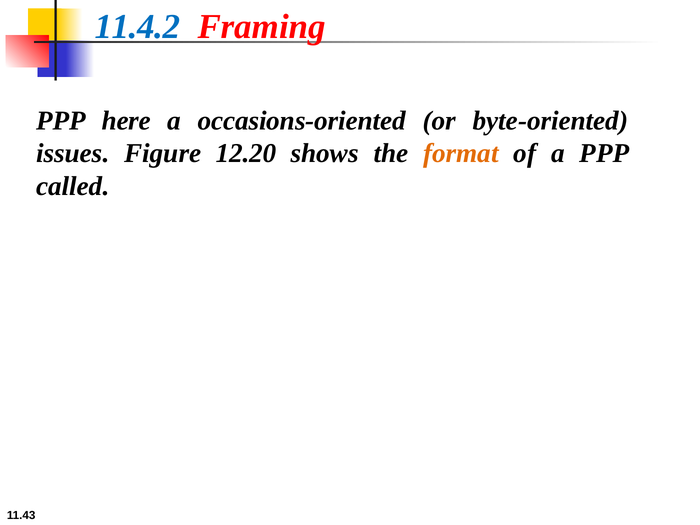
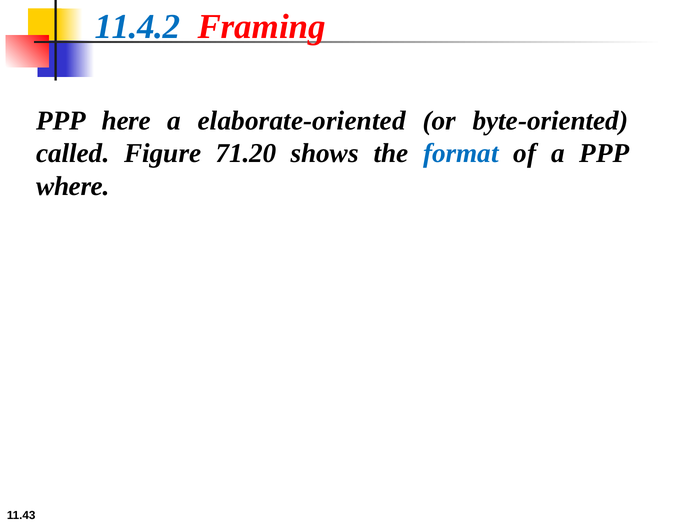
occasions-oriented: occasions-oriented -> elaborate-oriented
issues: issues -> called
12.20: 12.20 -> 71.20
format colour: orange -> blue
called: called -> where
